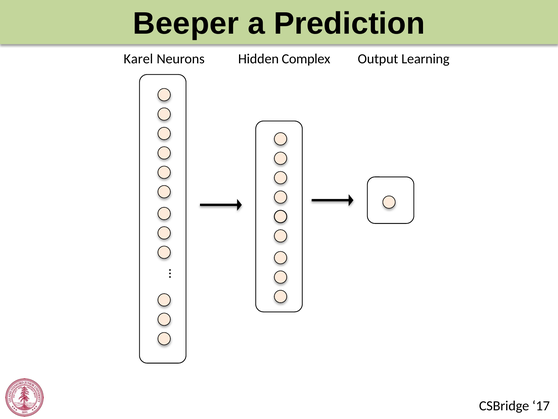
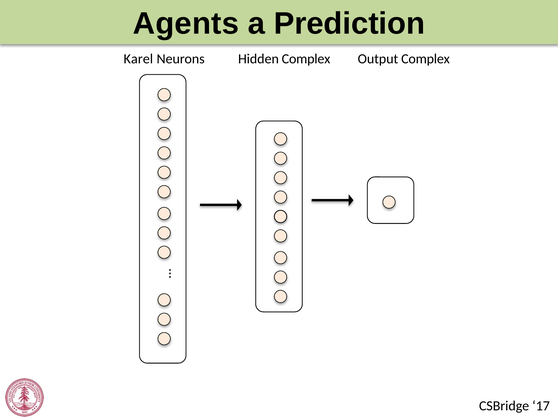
Beeper: Beeper -> Agents
Output Learning: Learning -> Complex
